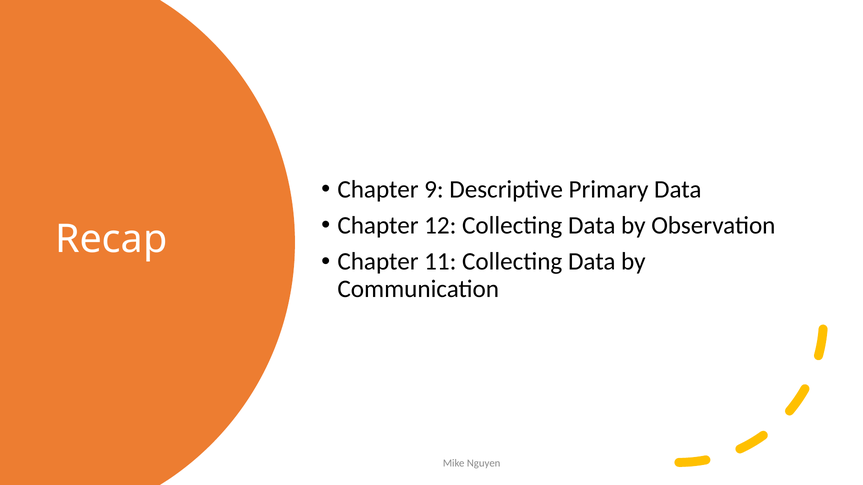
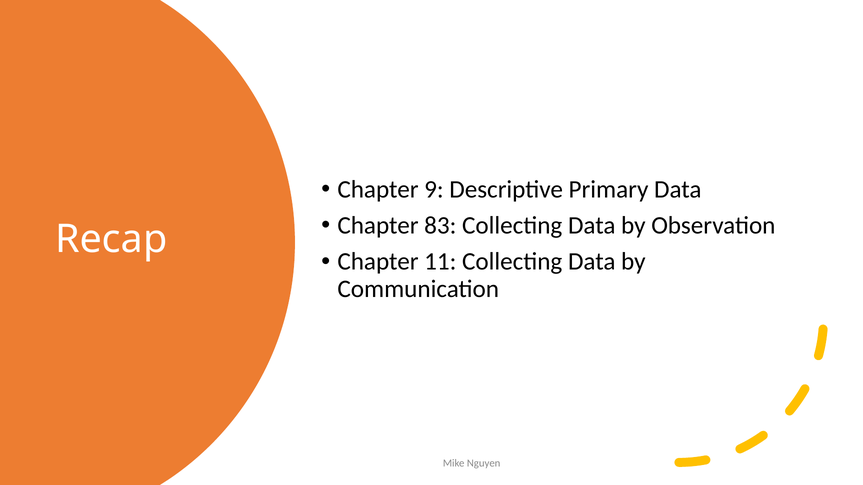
12: 12 -> 83
